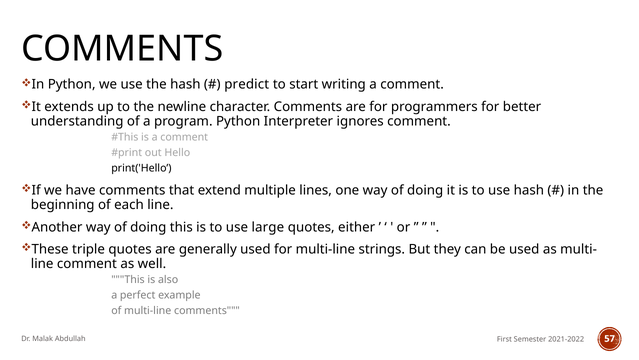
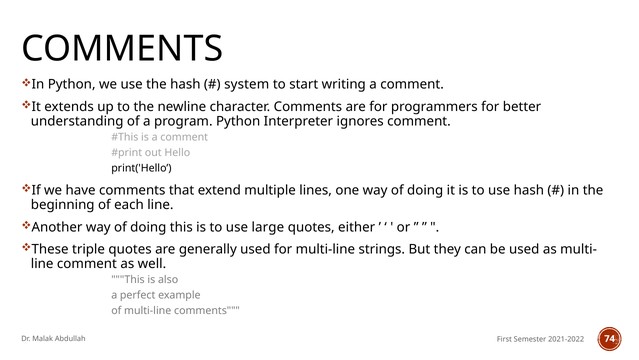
predict: predict -> system
57: 57 -> 74
